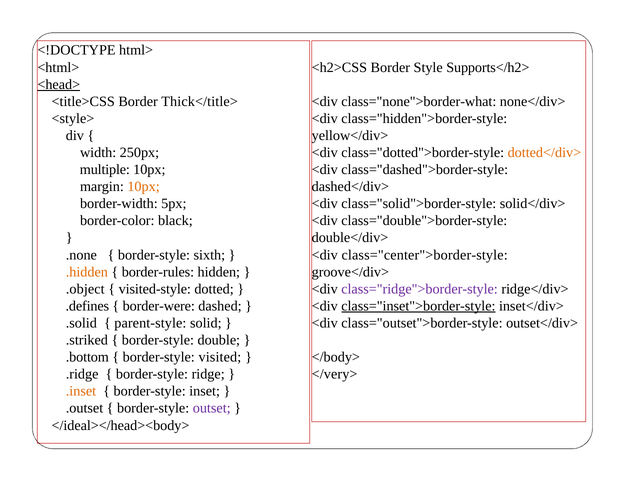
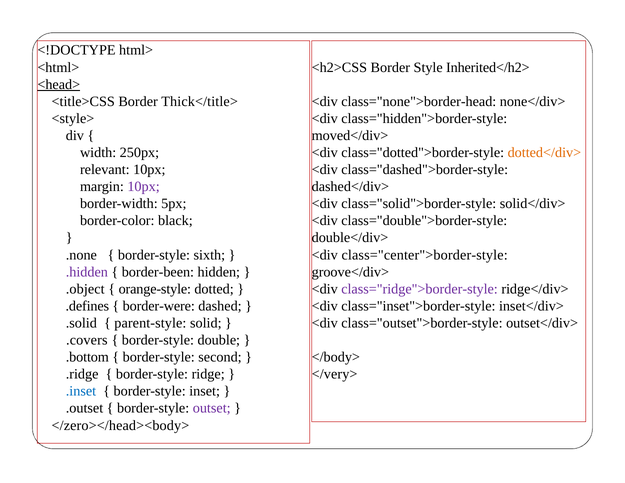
Supports</h2>: Supports</h2> -> Inherited</h2>
class="none">border-what: class="none">border-what -> class="none">border-head
yellow</div>: yellow</div> -> moved</div>
multiple: multiple -> relevant
10px at (144, 187) colour: orange -> purple
.hidden colour: orange -> purple
border-rules: border-rules -> border-been
visited-style: visited-style -> orange-style
class="inset">border-style underline: present -> none
.striked: .striked -> .covers
visited: visited -> second
.inset colour: orange -> blue
</ideal></head><body>: </ideal></head><body> -> </zero></head><body>
